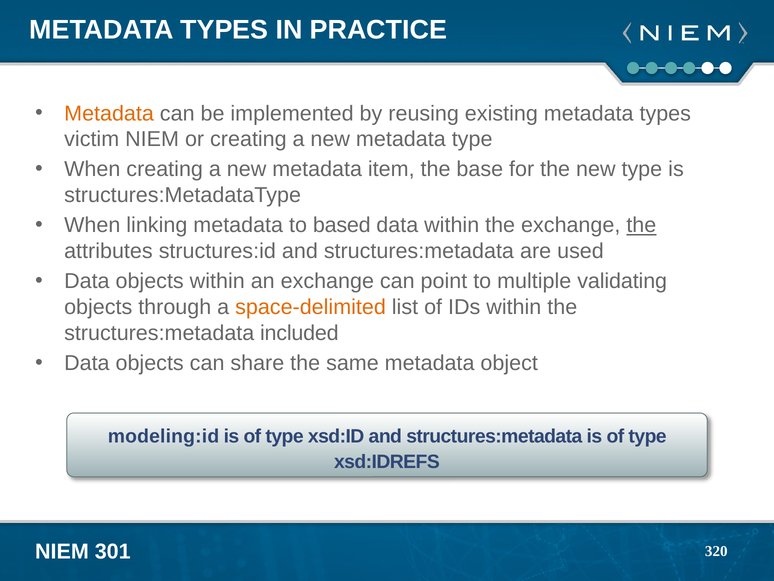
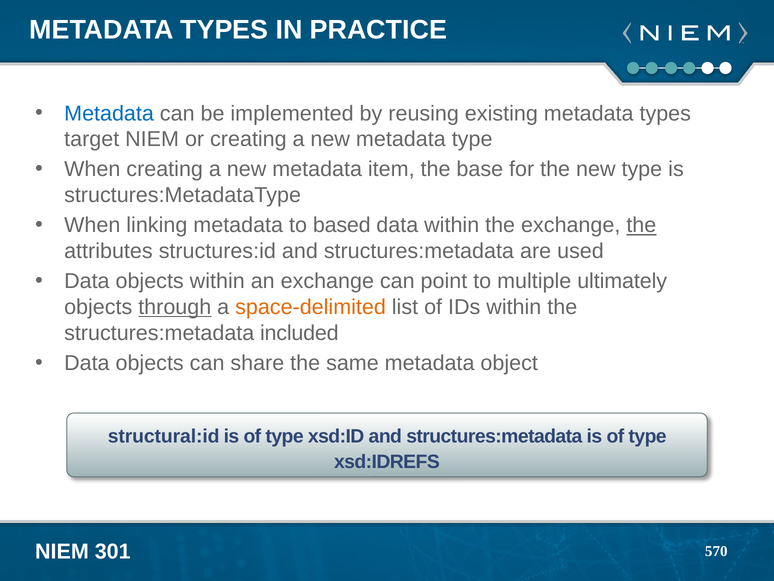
Metadata at (109, 113) colour: orange -> blue
victim: victim -> target
validating: validating -> ultimately
through underline: none -> present
modeling:id: modeling:id -> structural:id
320: 320 -> 570
